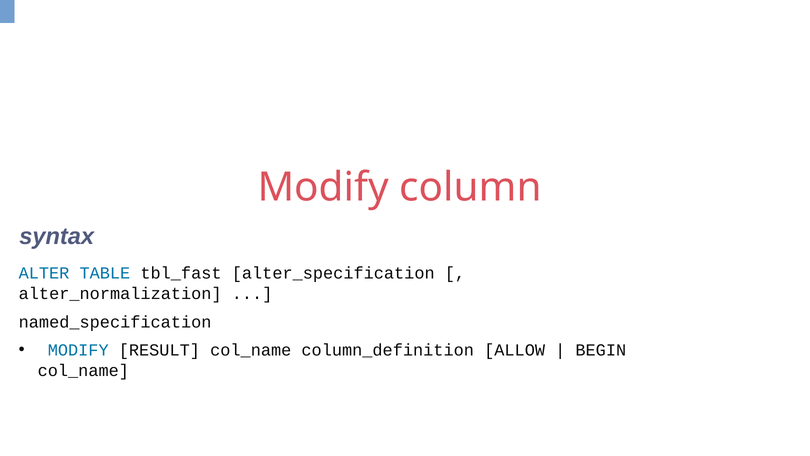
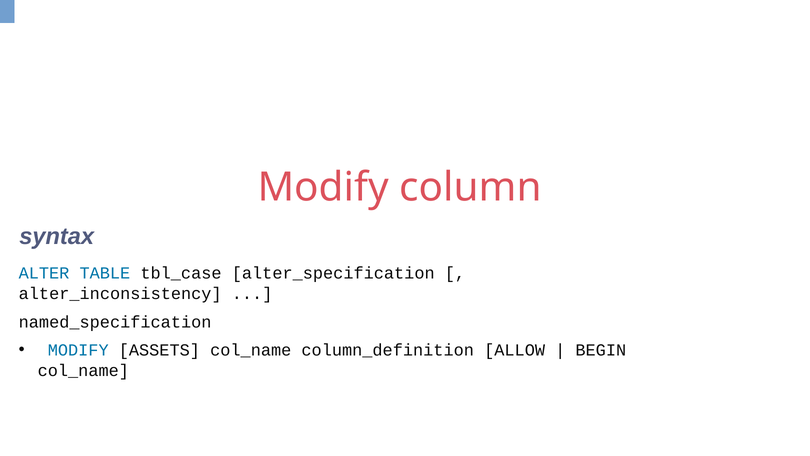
tbl_fast: tbl_fast -> tbl_case
alter_normalization: alter_normalization -> alter_inconsistency
RESULT: RESULT -> ASSETS
